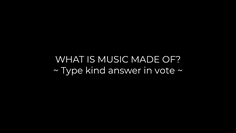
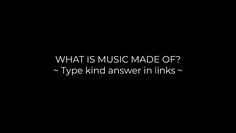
vote: vote -> links
